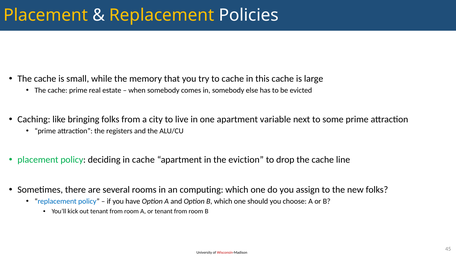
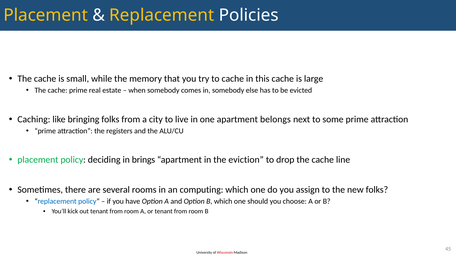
variable: variable -> belongs
in cache: cache -> brings
